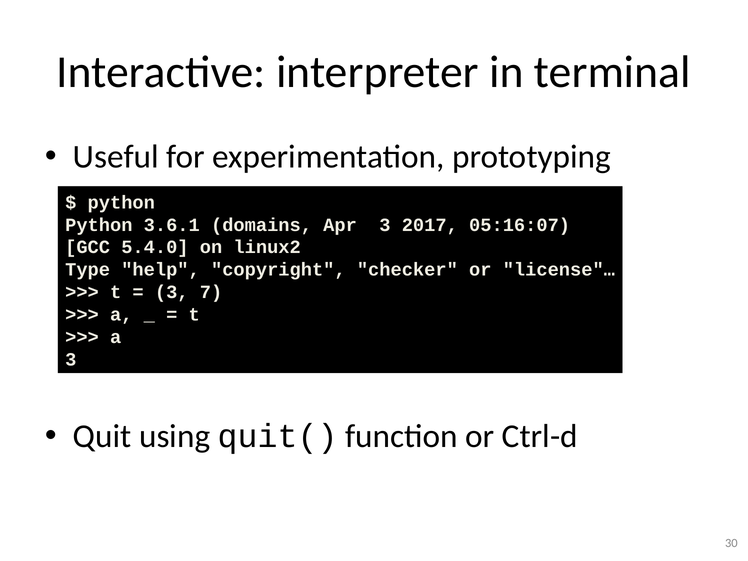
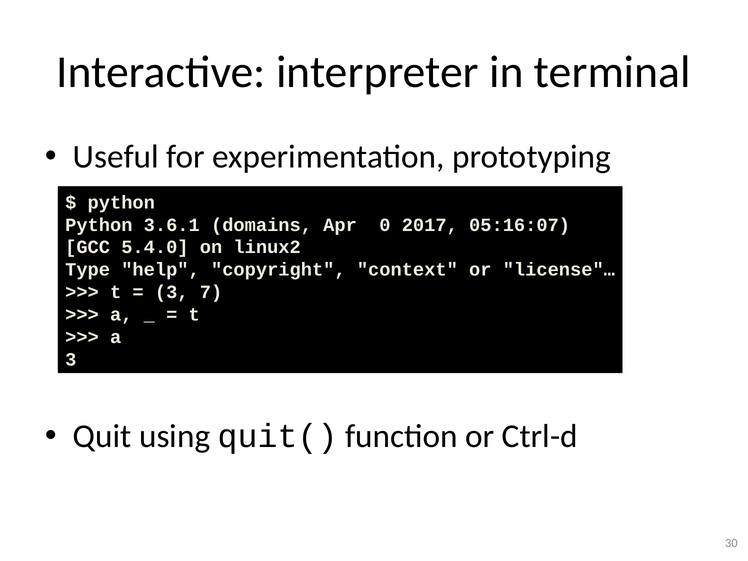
Apr 3: 3 -> 0
checker: checker -> context
